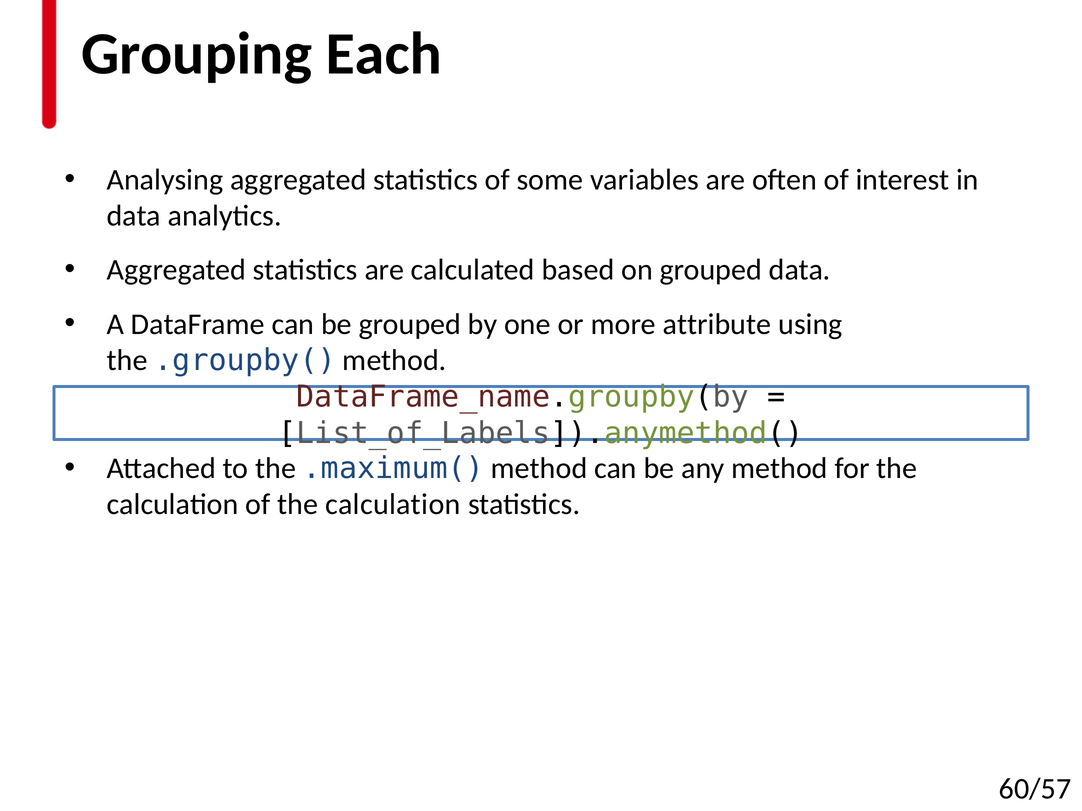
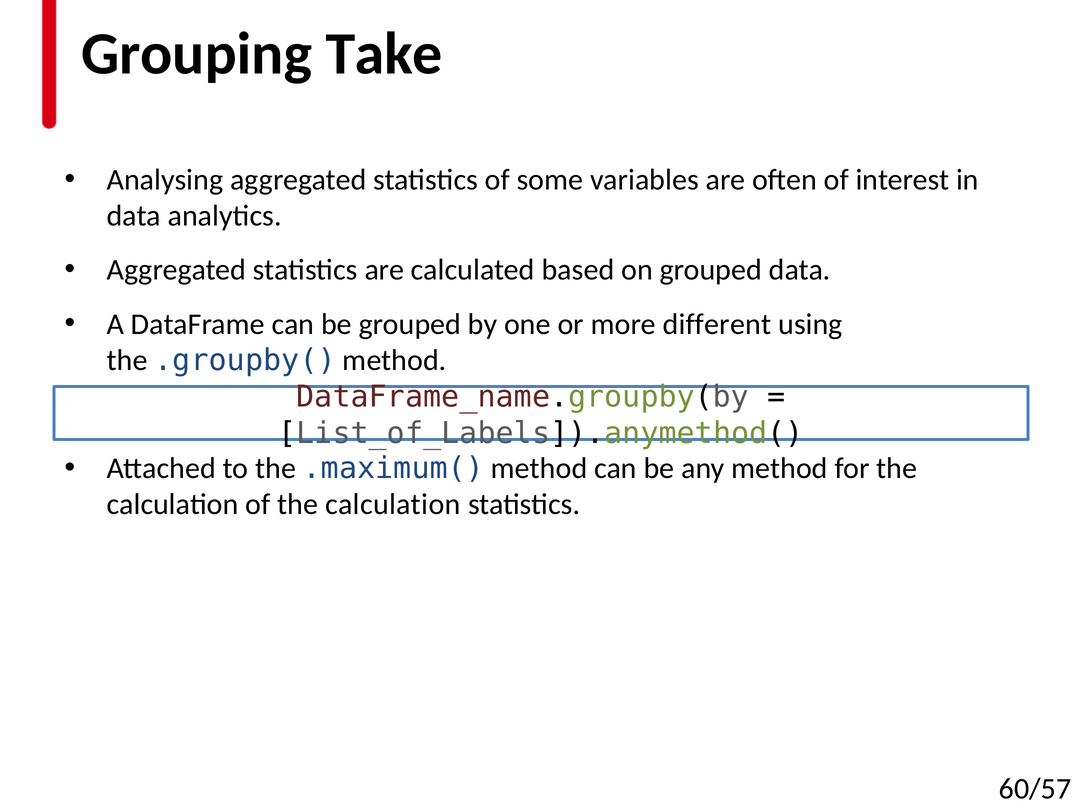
Each: Each -> Take
attribute: attribute -> different
